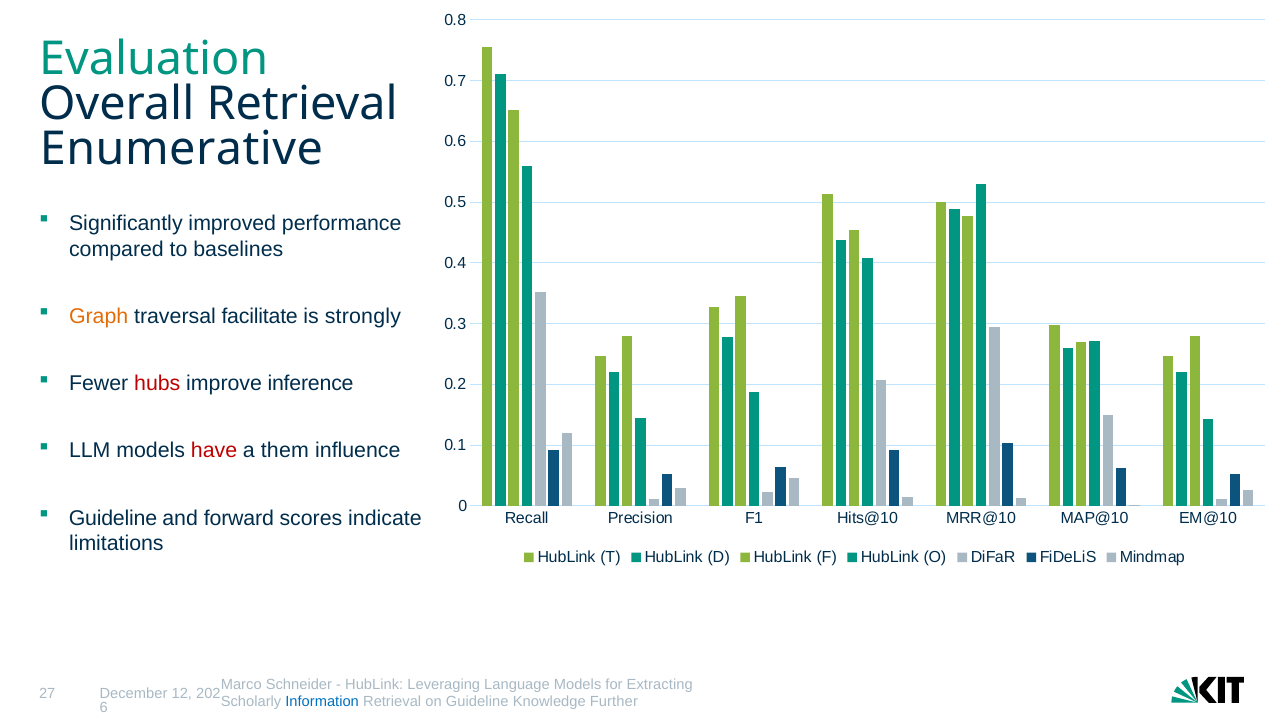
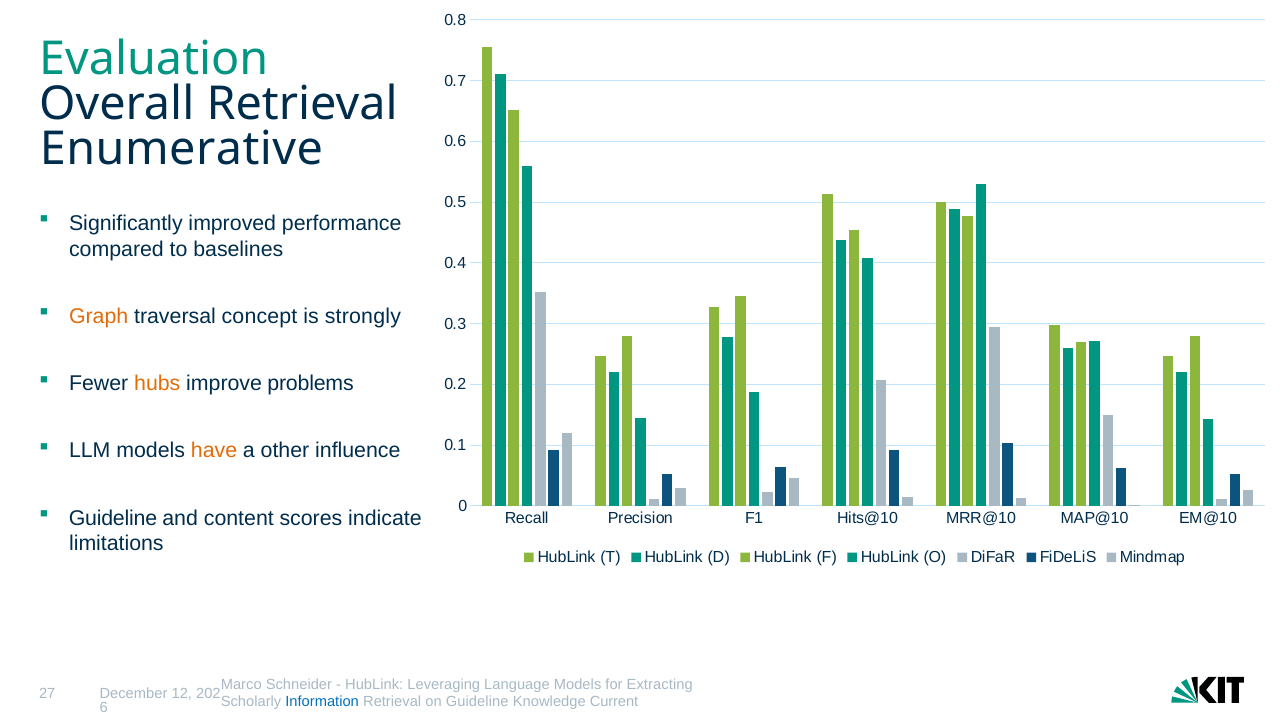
facilitate: facilitate -> concept
hubs colour: red -> orange
inference: inference -> problems
have colour: red -> orange
them: them -> other
forward: forward -> content
Further: Further -> Current
